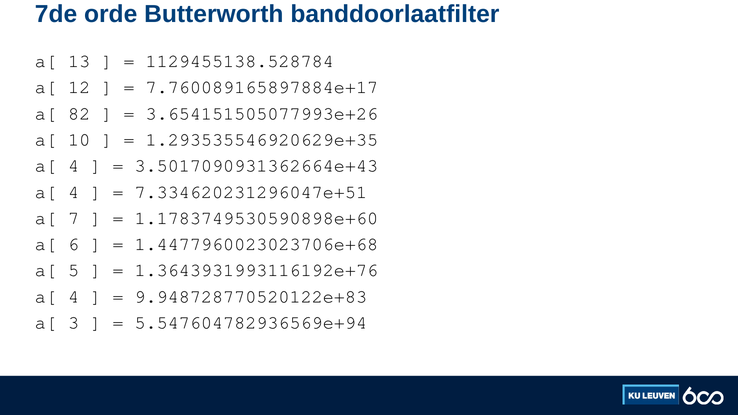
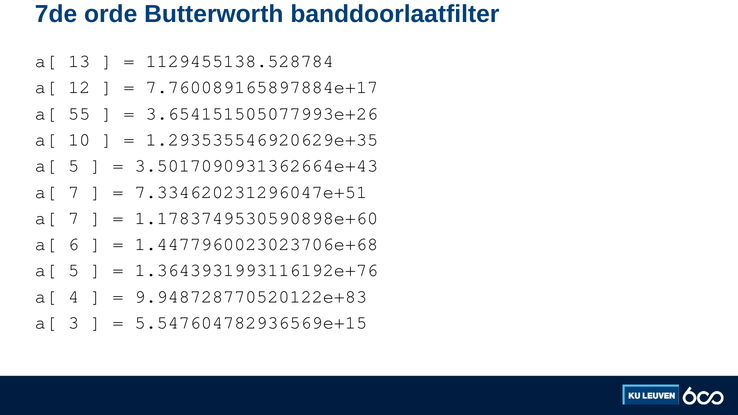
82: 82 -> 55
4 at (74, 166): 4 -> 5
4 at (74, 192): 4 -> 7
5.547604782936569e+94: 5.547604782936569e+94 -> 5.547604782936569e+15
